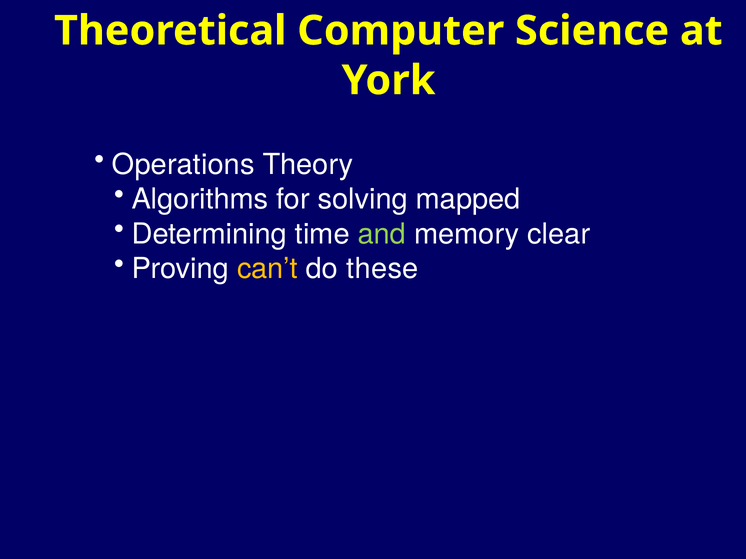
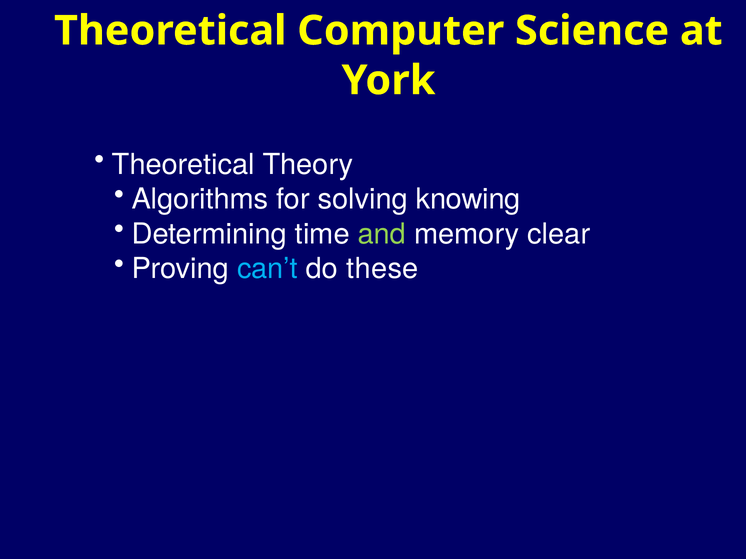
Operations at (183, 165): Operations -> Theoretical
mapped: mapped -> knowing
can’t colour: yellow -> light blue
